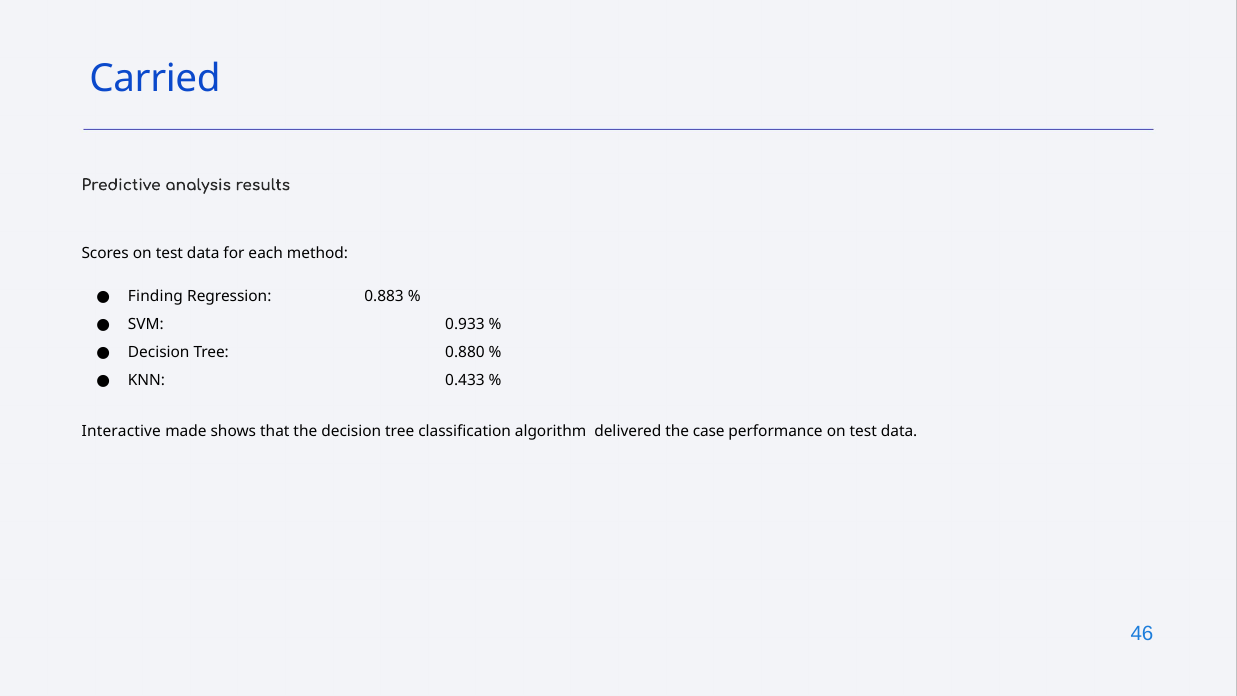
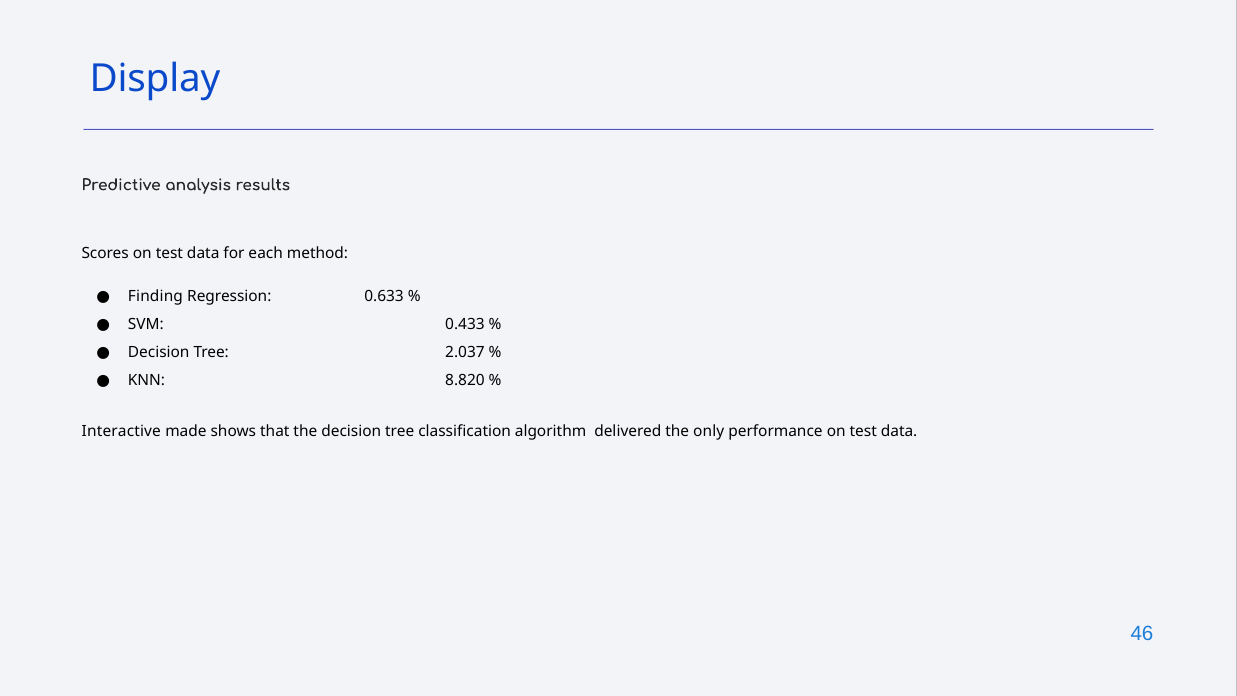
Carried: Carried -> Display
0.883: 0.883 -> 0.633
0.933: 0.933 -> 0.433
0.880: 0.880 -> 2.037
0.433: 0.433 -> 8.820
case: case -> only
